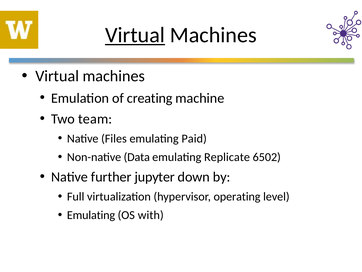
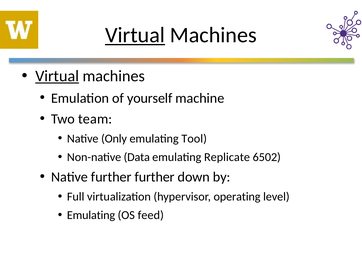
Virtual at (57, 76) underline: none -> present
creating: creating -> yourself
Files: Files -> Only
Paid: Paid -> Tool
further jupyter: jupyter -> further
with: with -> feed
